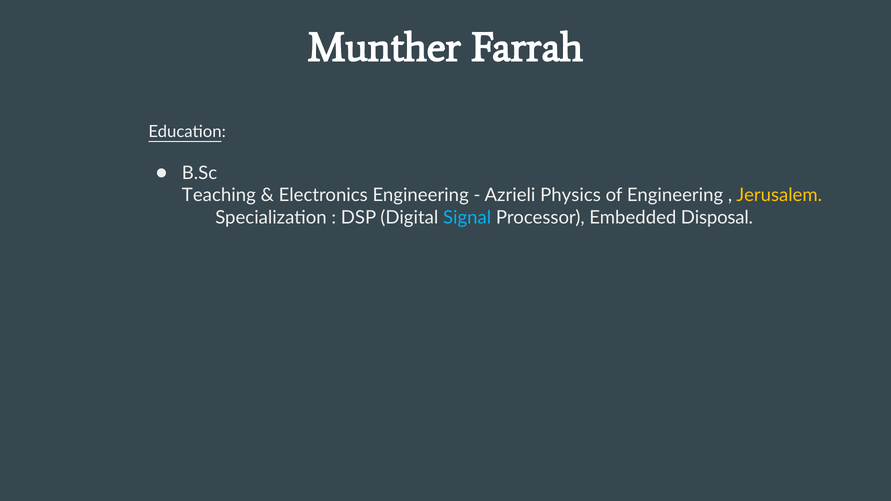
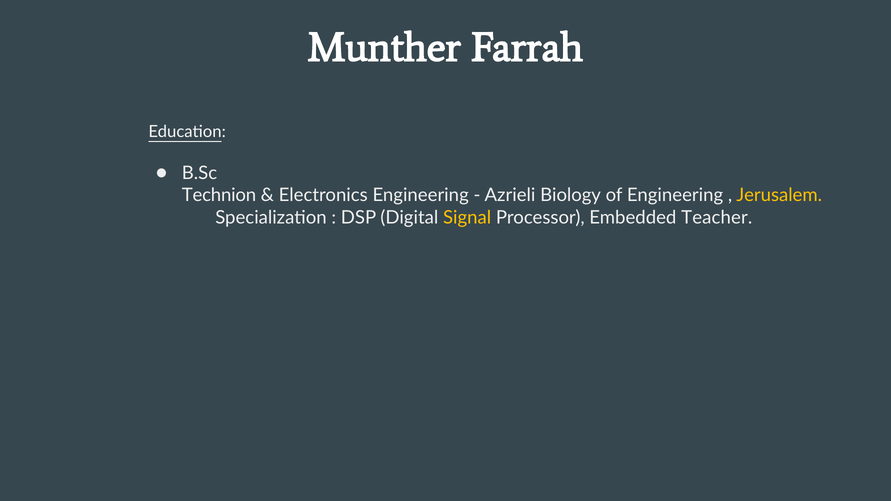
Teaching: Teaching -> Technion
Physics: Physics -> Biology
Signal colour: light blue -> yellow
Disposal: Disposal -> Teacher
